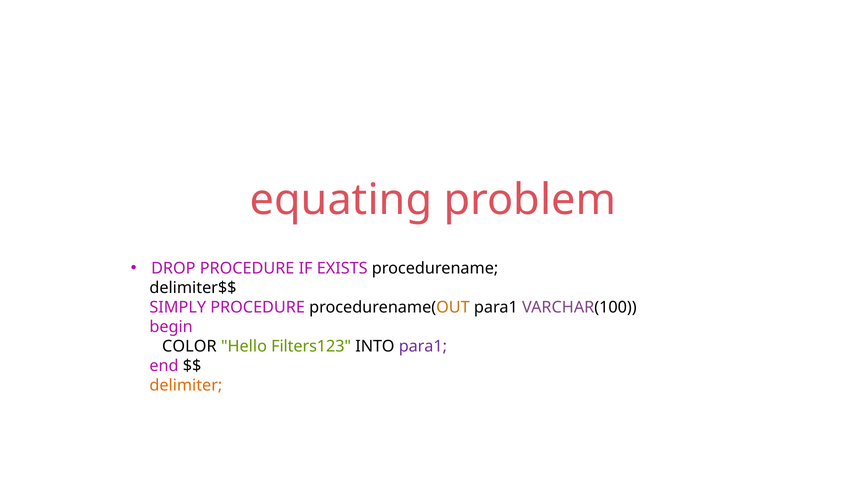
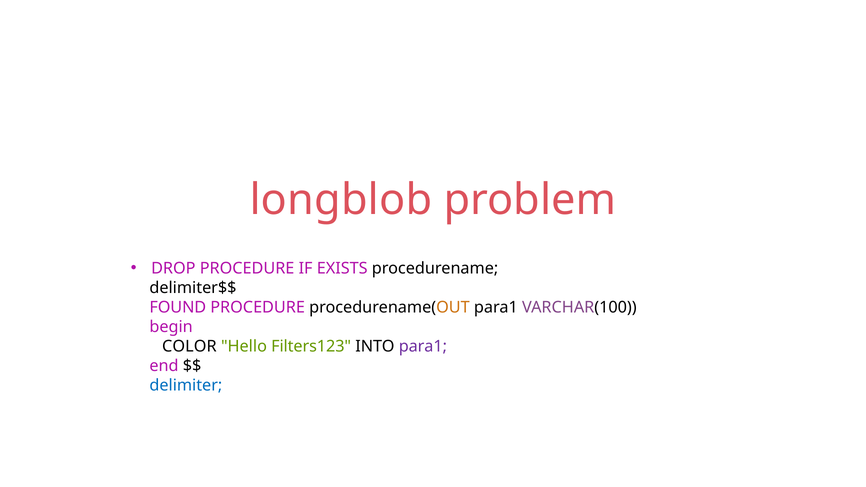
equating: equating -> longblob
SIMPLY: SIMPLY -> FOUND
delimiter colour: orange -> blue
